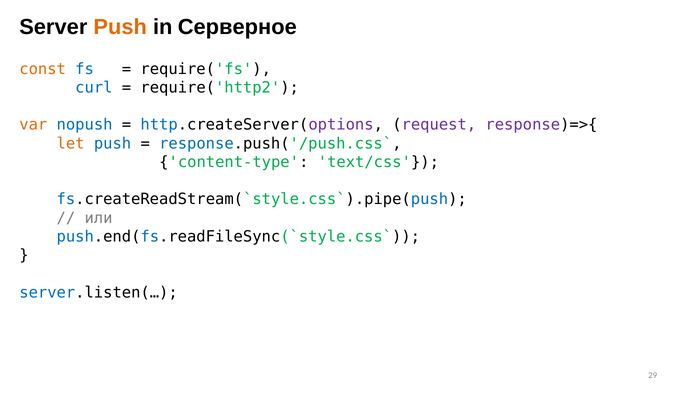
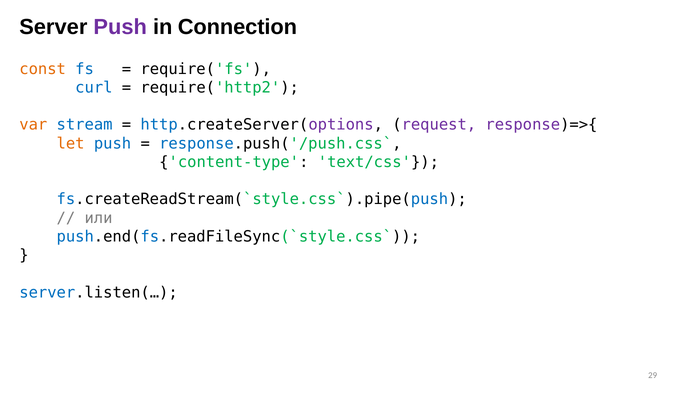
Push at (120, 27) colour: orange -> purple
Серверное: Серверное -> Connection
nopush: nopush -> stream
